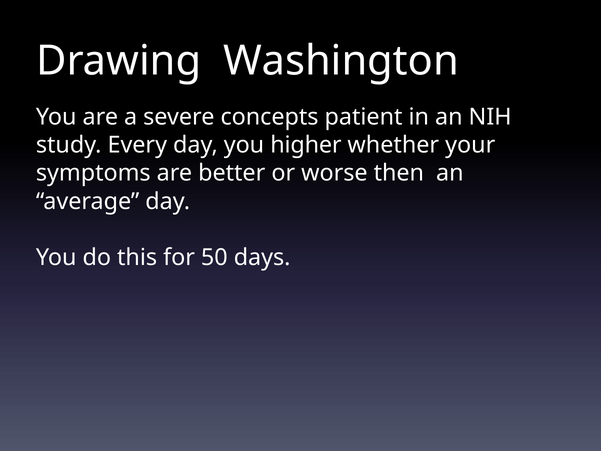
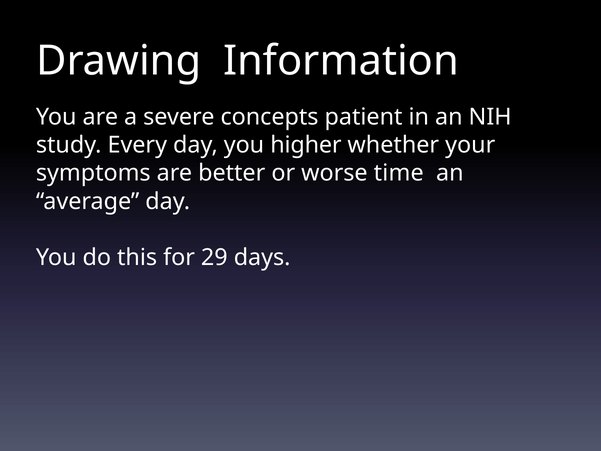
Washington: Washington -> Information
then: then -> time
50: 50 -> 29
